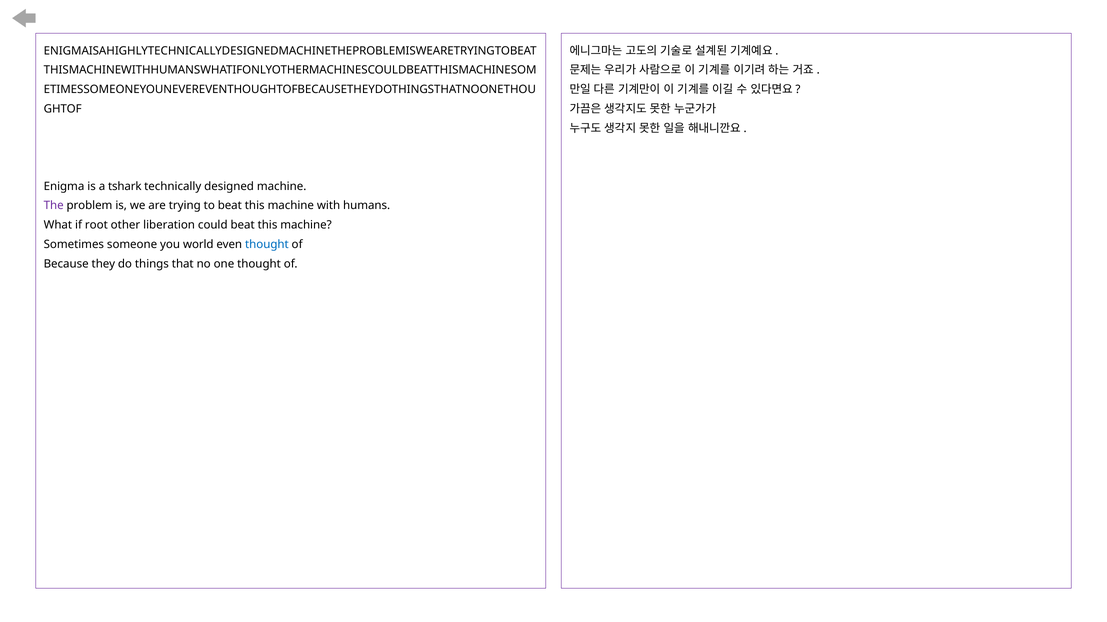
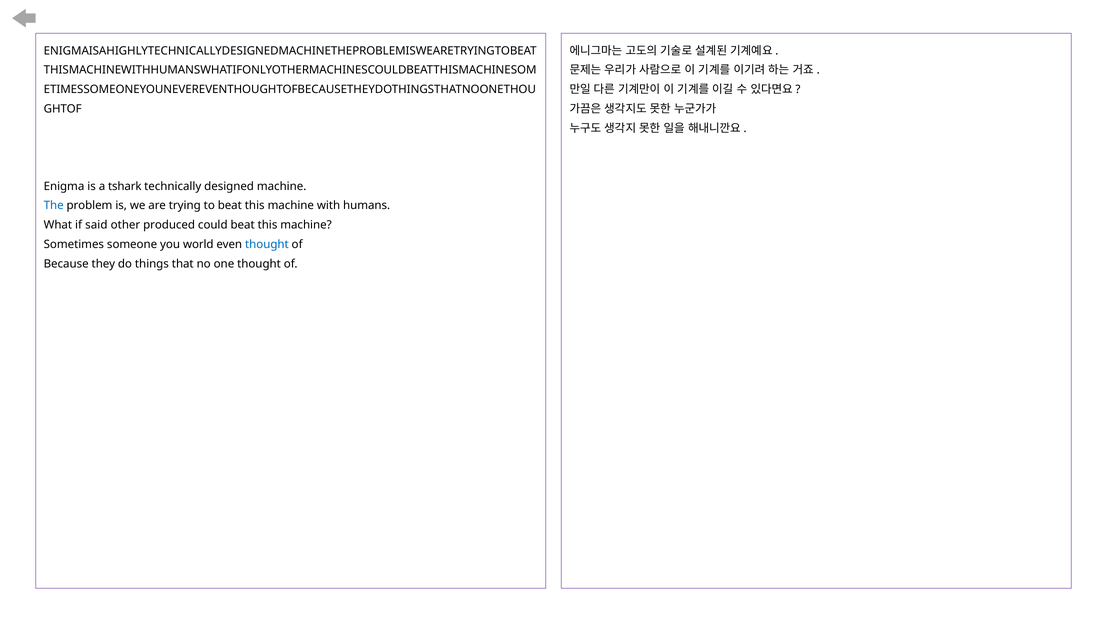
The colour: purple -> blue
root: root -> said
liberation: liberation -> produced
